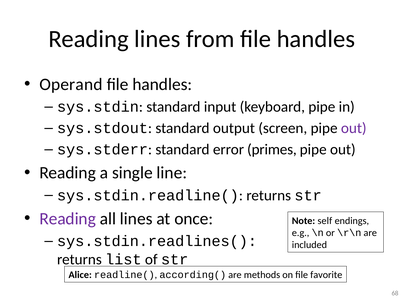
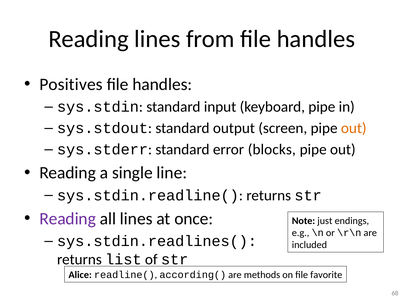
Operand: Operand -> Positives
out at (354, 128) colour: purple -> orange
primes: primes -> blocks
self: self -> just
